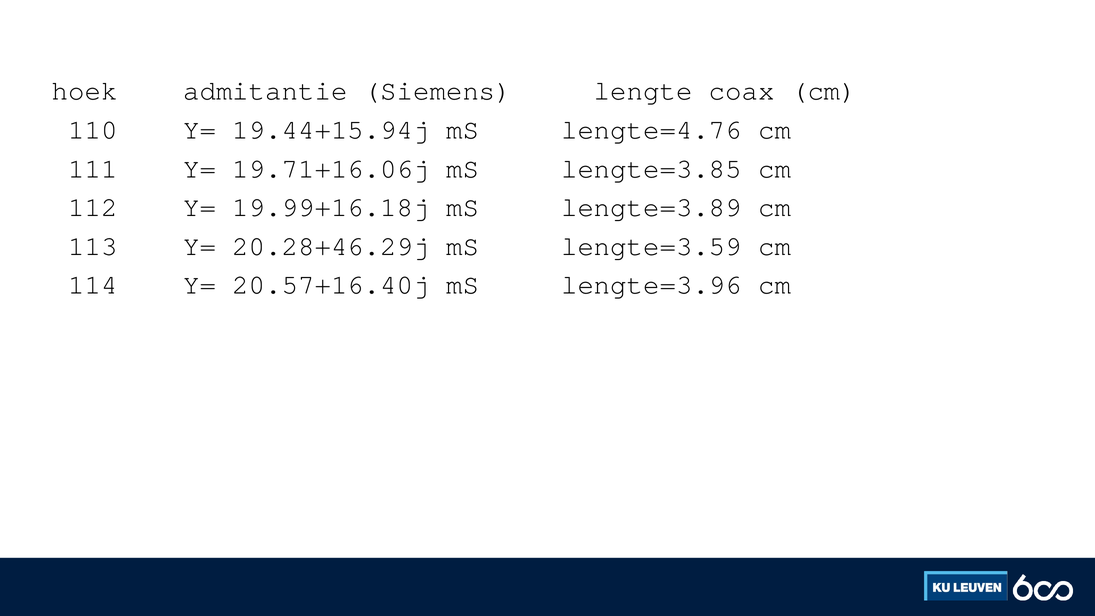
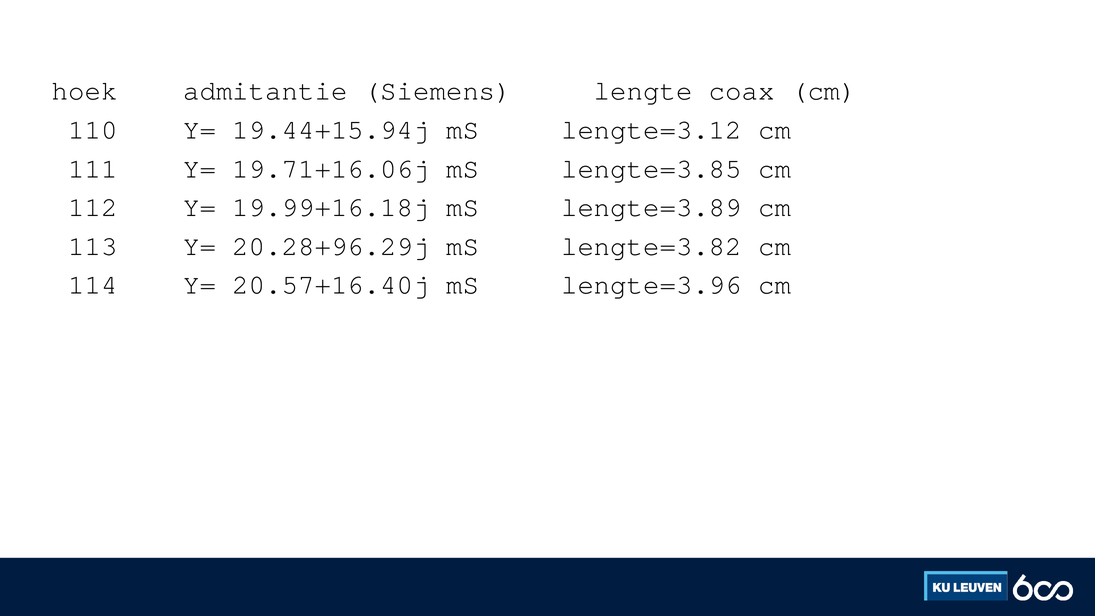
lengte=4.76: lengte=4.76 -> lengte=3.12
20.28+46.29j: 20.28+46.29j -> 20.28+96.29j
lengte=3.59: lengte=3.59 -> lengte=3.82
